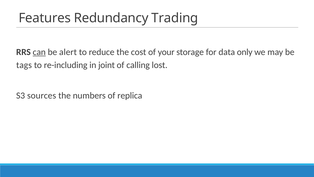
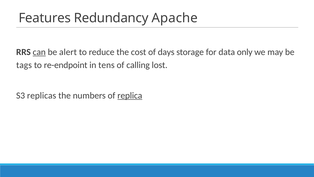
Trading: Trading -> Apache
your: your -> days
re-including: re-including -> re-endpoint
joint: joint -> tens
sources: sources -> replicas
replica underline: none -> present
